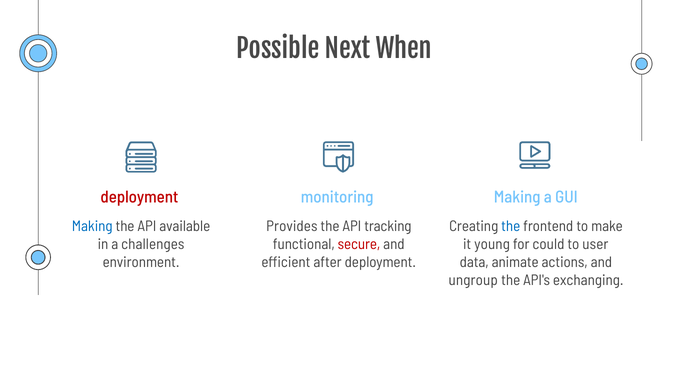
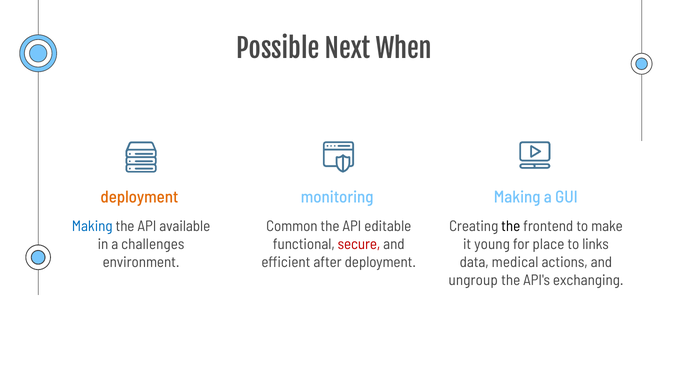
deployment at (139, 197) colour: red -> orange
Provides: Provides -> Common
tracking: tracking -> editable
the at (511, 226) colour: blue -> black
could: could -> place
user: user -> links
animate: animate -> medical
